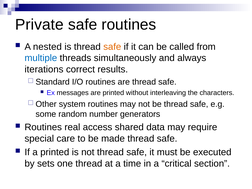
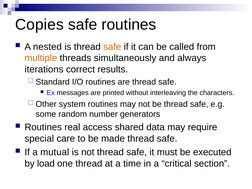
Private: Private -> Copies
multiple colour: blue -> orange
a printed: printed -> mutual
sets: sets -> load
